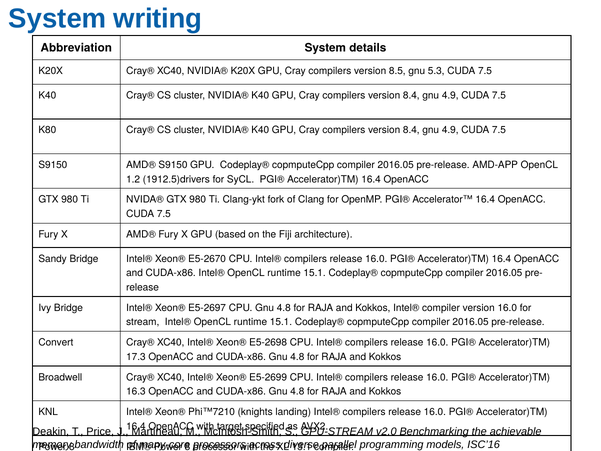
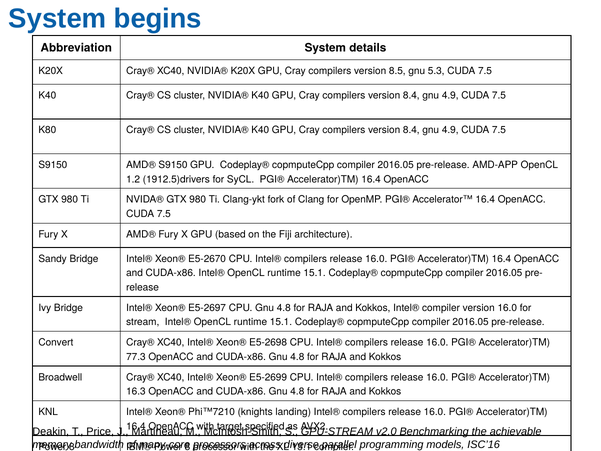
writing: writing -> begins
17.3: 17.3 -> 77.3
